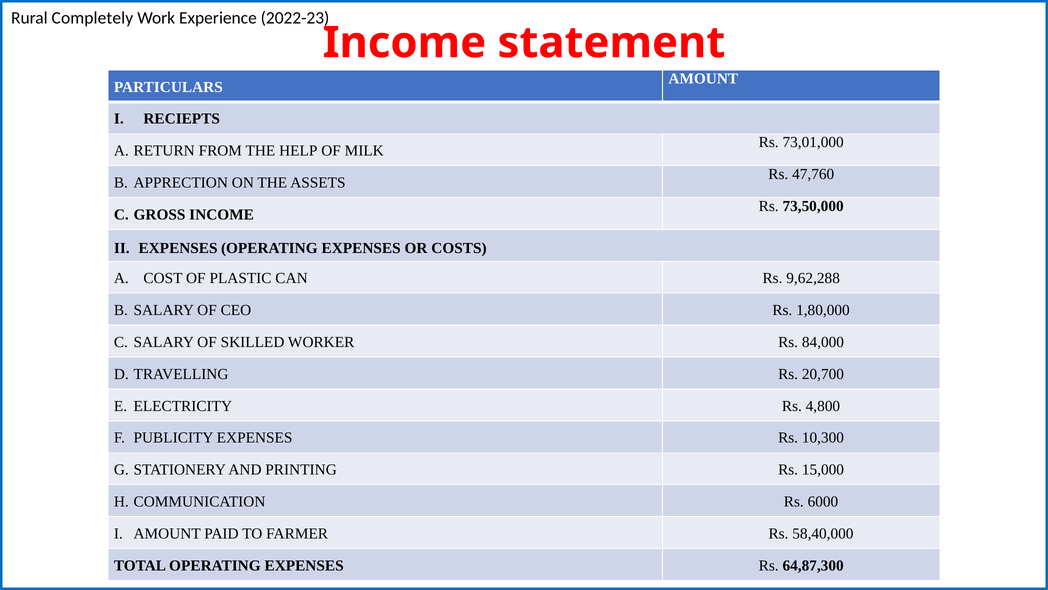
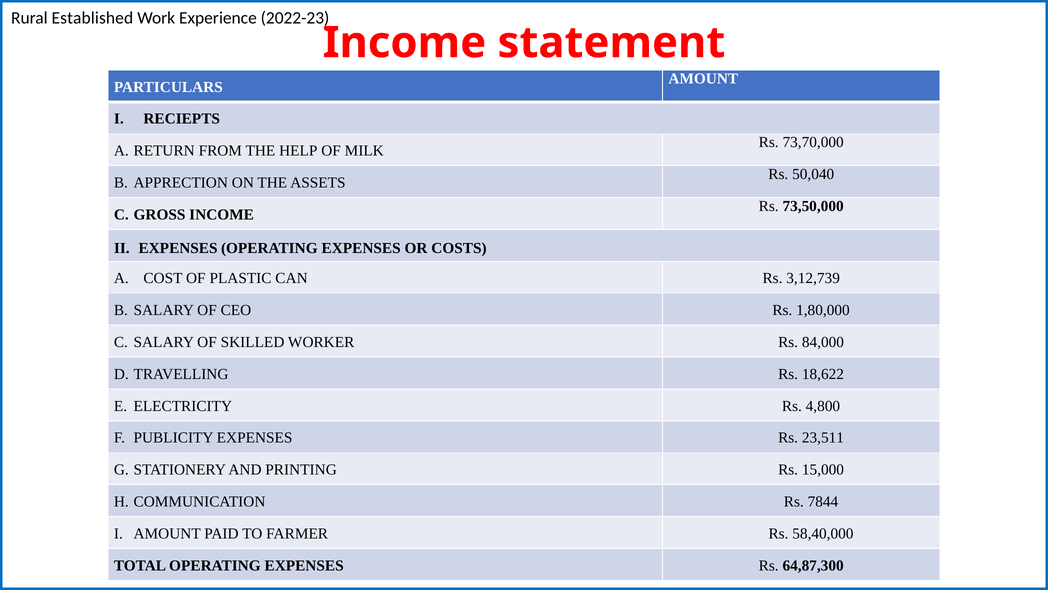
Completely: Completely -> Established
73,01,000: 73,01,000 -> 73,70,000
47,760: 47,760 -> 50,040
9,62,288: 9,62,288 -> 3,12,739
20,700: 20,700 -> 18,622
10,300: 10,300 -> 23,511
6000: 6000 -> 7844
